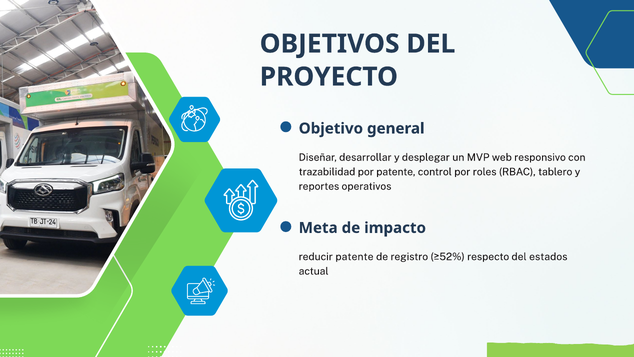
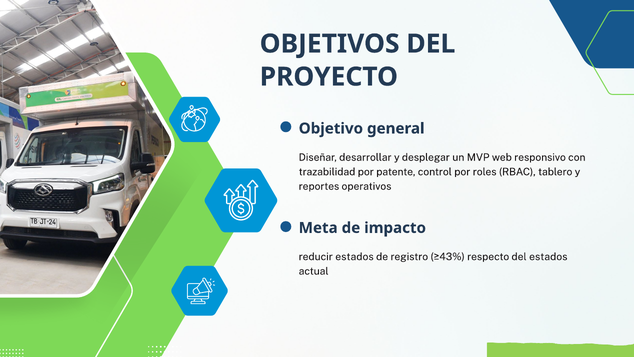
reducir patente: patente -> estados
≥52%: ≥52% -> ≥43%
